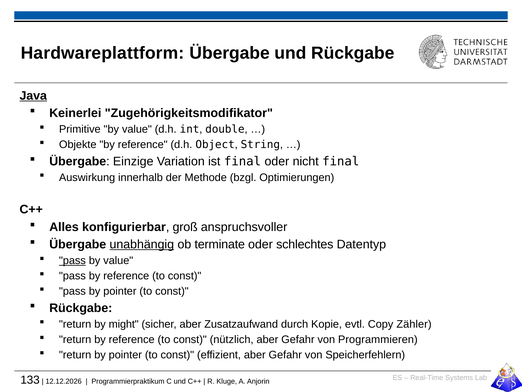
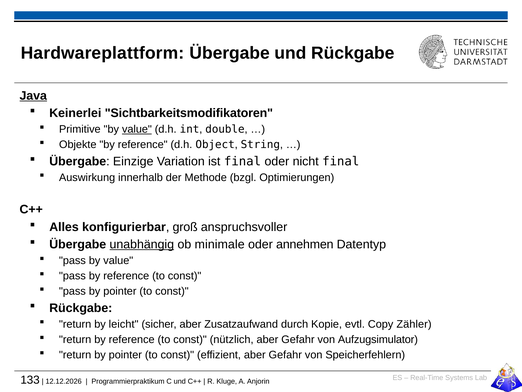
Zugehörigkeitsmodifikator: Zugehörigkeitsmodifikator -> Sichtbarkeitsmodifikatoren
value at (137, 129) underline: none -> present
terminate: terminate -> minimale
schlechtes: schlechtes -> annehmen
pass at (72, 260) underline: present -> none
might: might -> leicht
Programmieren: Programmieren -> Aufzugsimulator
